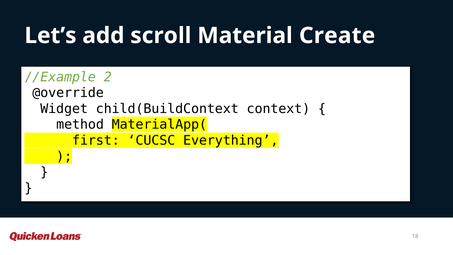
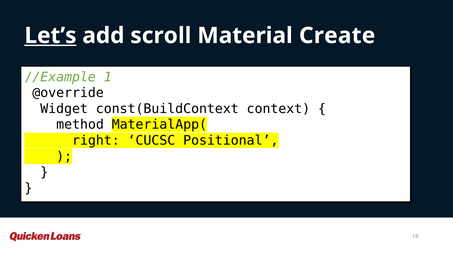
Let’s underline: none -> present
2: 2 -> 1
child(BuildContext: child(BuildContext -> const(BuildContext
first: first -> right
Everything: Everything -> Positional
